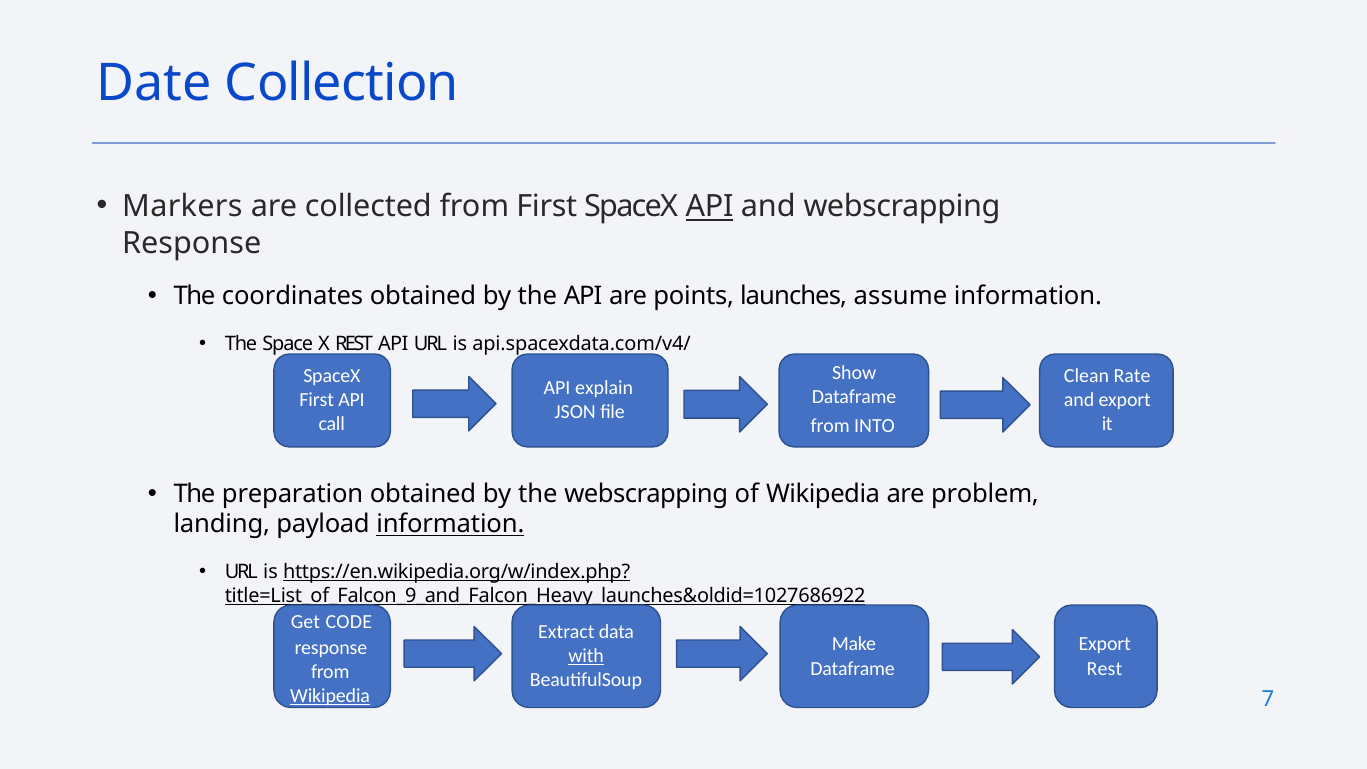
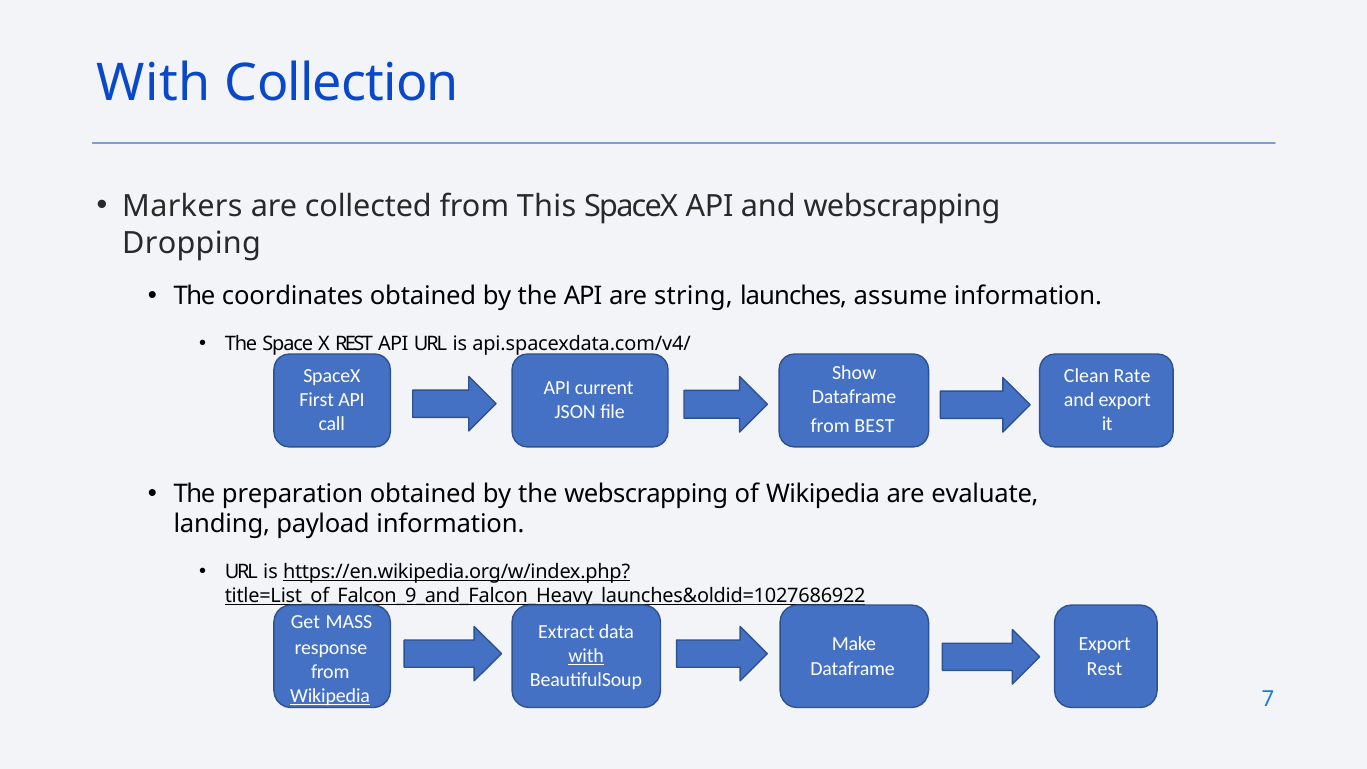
Date at (154, 84): Date -> With
from First: First -> This
API at (710, 206) underline: present -> none
Response at (192, 243): Response -> Dropping
points: points -> string
explain: explain -> current
INTO: INTO -> BEST
problem: problem -> evaluate
information at (450, 524) underline: present -> none
CODE: CODE -> MASS
